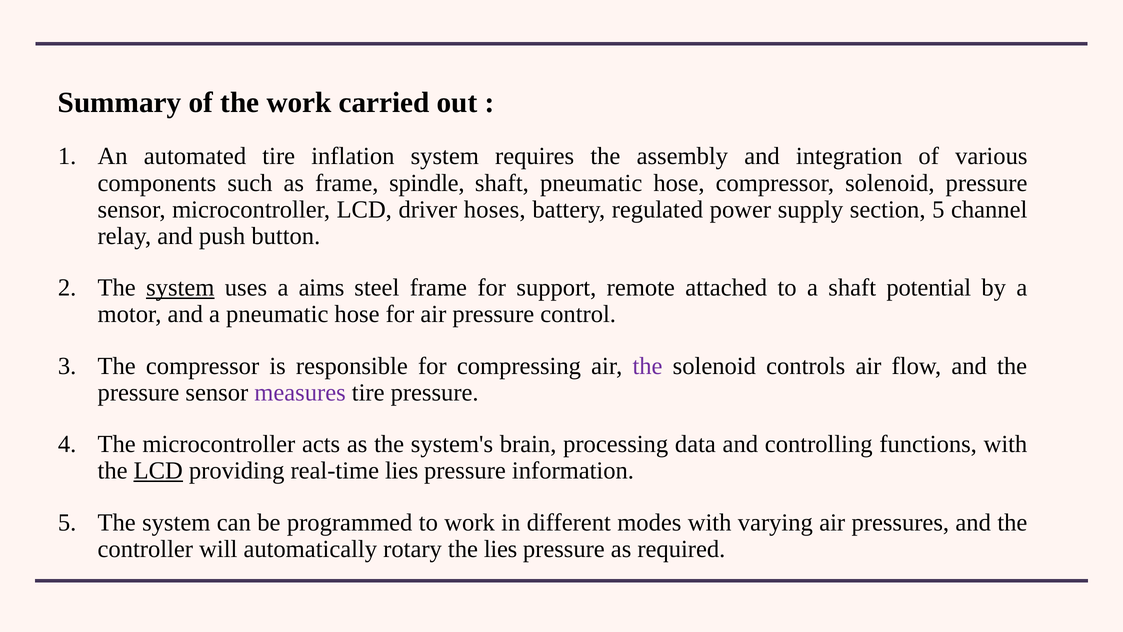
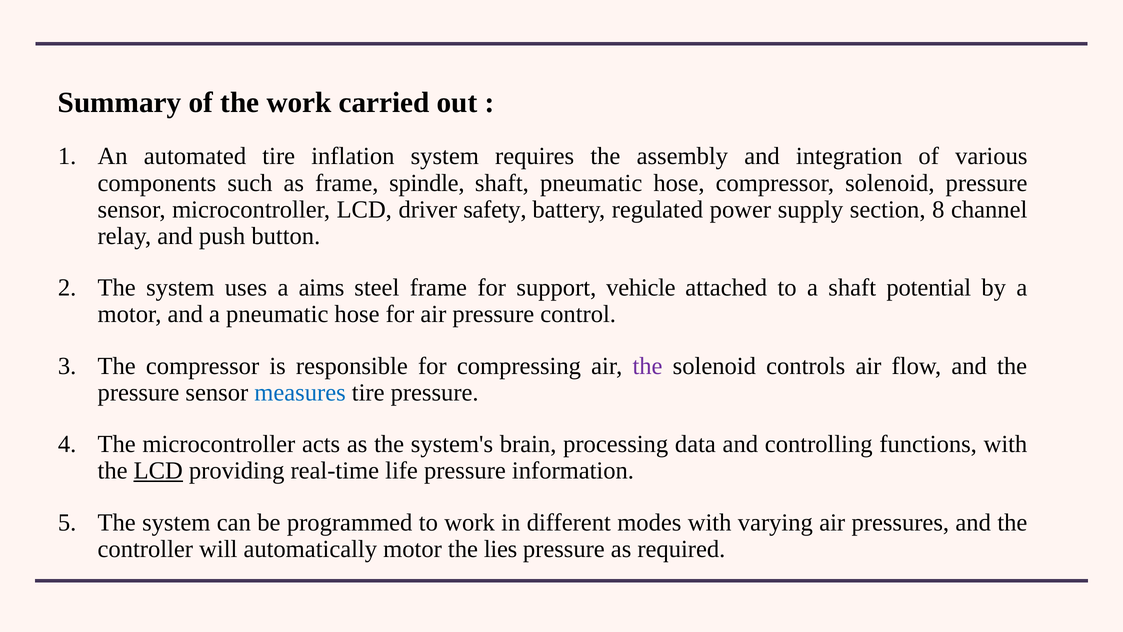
hoses: hoses -> safety
section 5: 5 -> 8
system at (180, 288) underline: present -> none
remote: remote -> vehicle
measures colour: purple -> blue
real-time lies: lies -> life
automatically rotary: rotary -> motor
